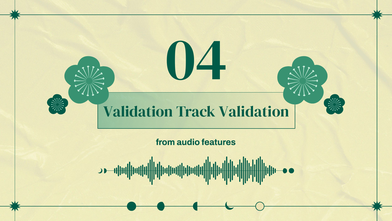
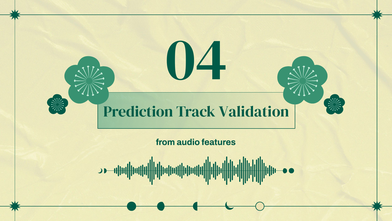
Validation at (138, 111): Validation -> Prediction
